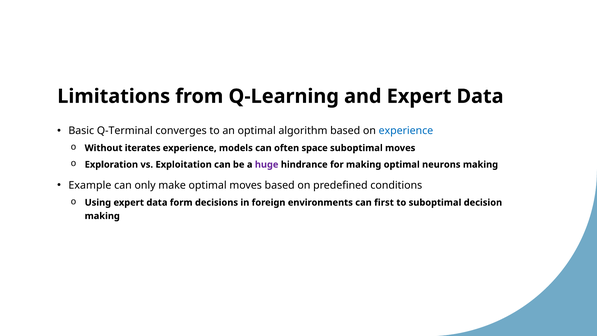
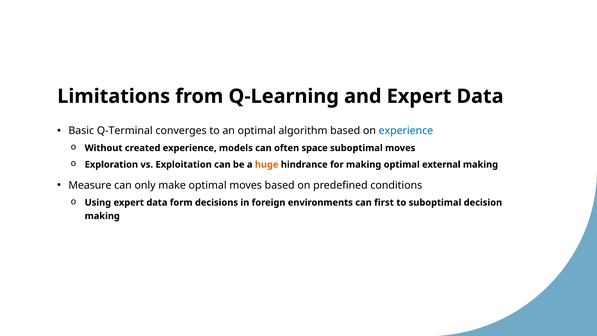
iterates: iterates -> created
huge colour: purple -> orange
neurons: neurons -> external
Example: Example -> Measure
